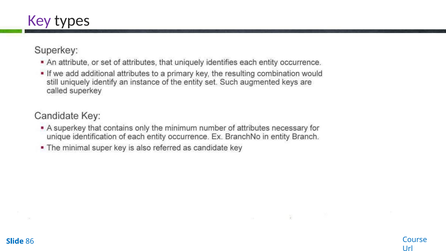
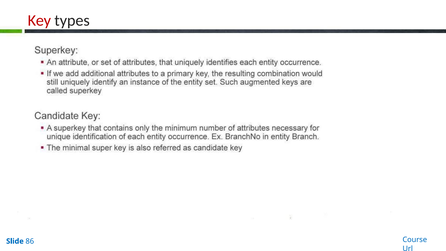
Key colour: purple -> red
